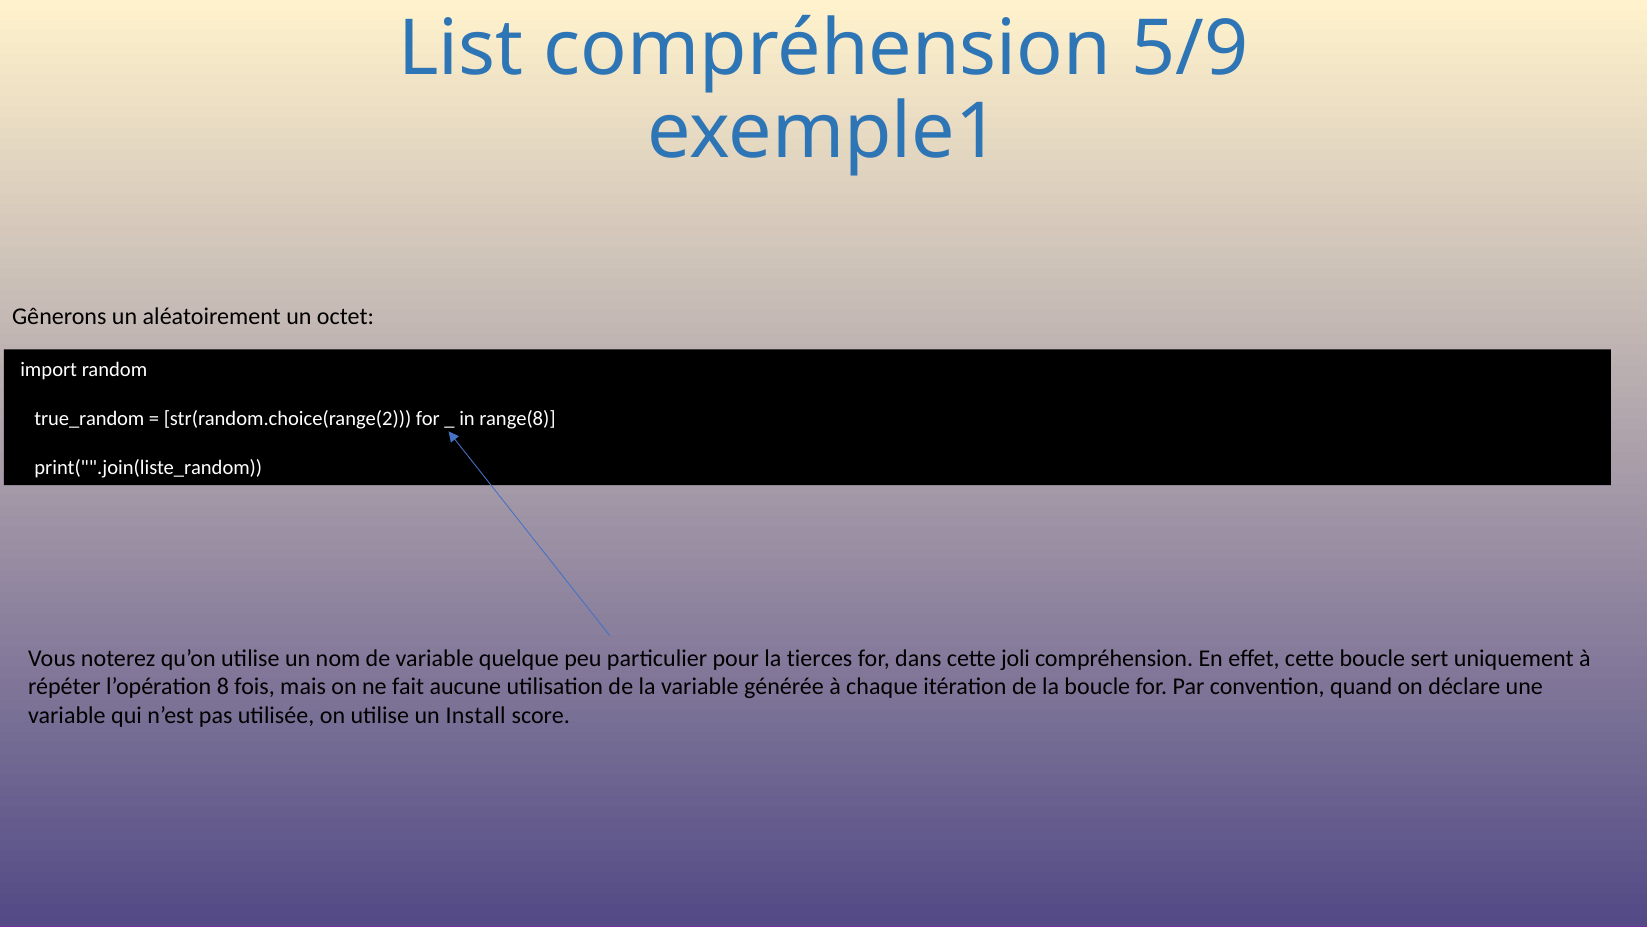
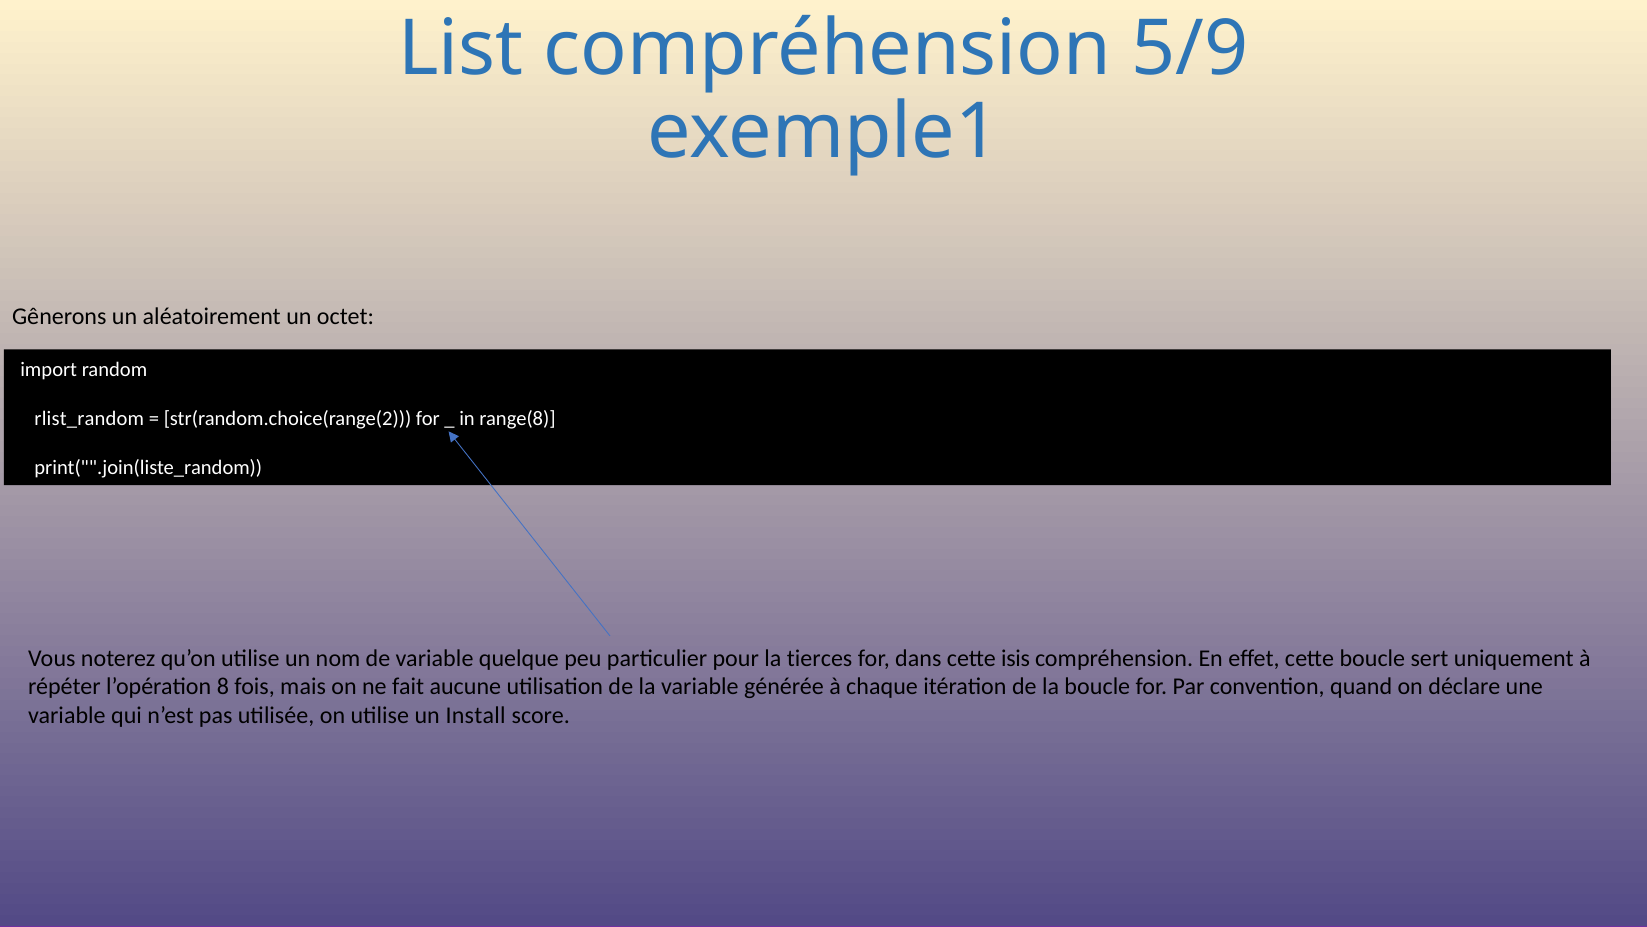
true_random: true_random -> rlist_random
joli: joli -> isis
